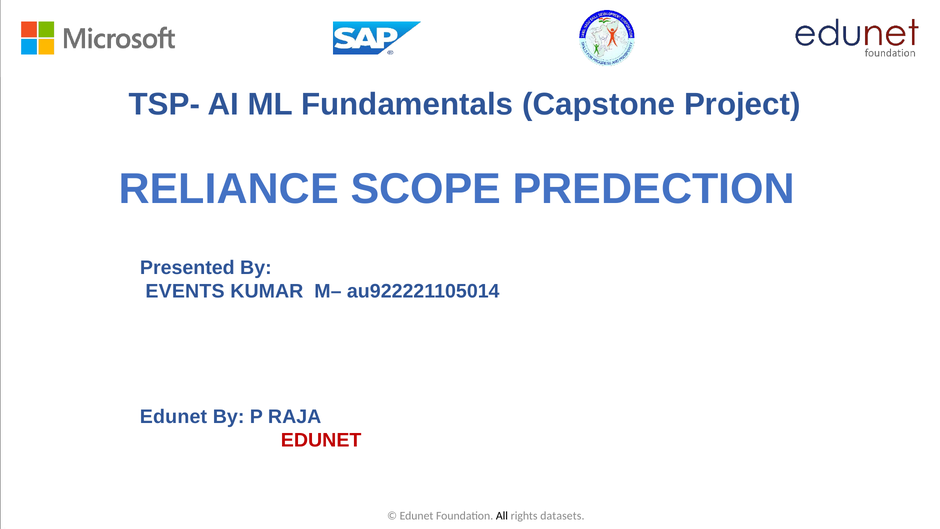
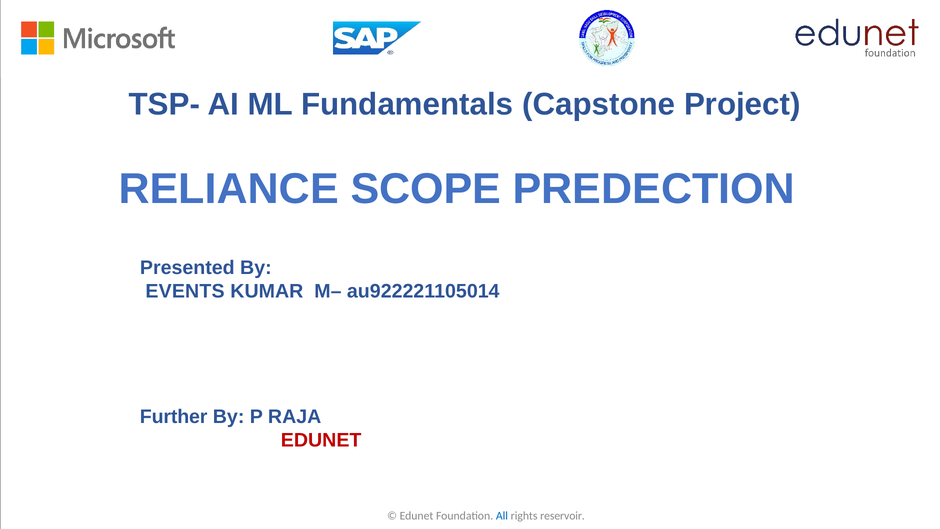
Edunet at (174, 416): Edunet -> Further
All colour: black -> blue
datasets: datasets -> reservoir
